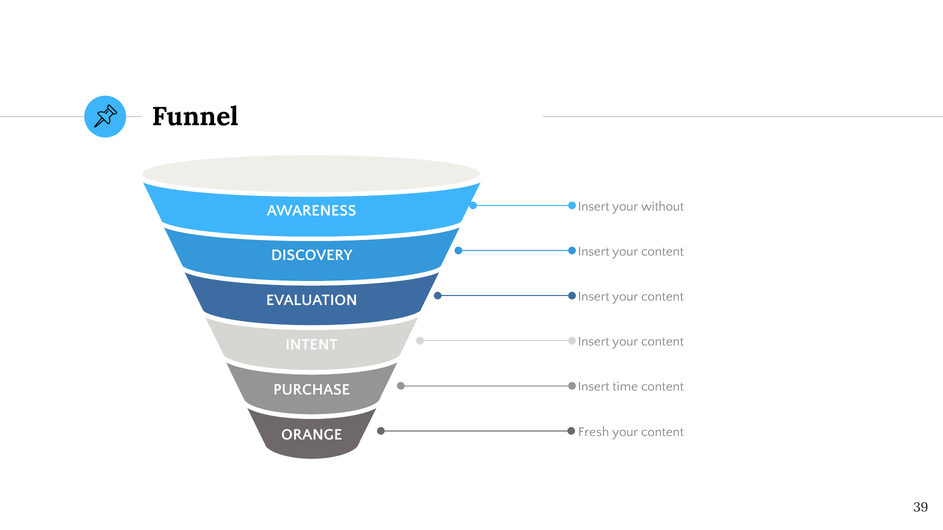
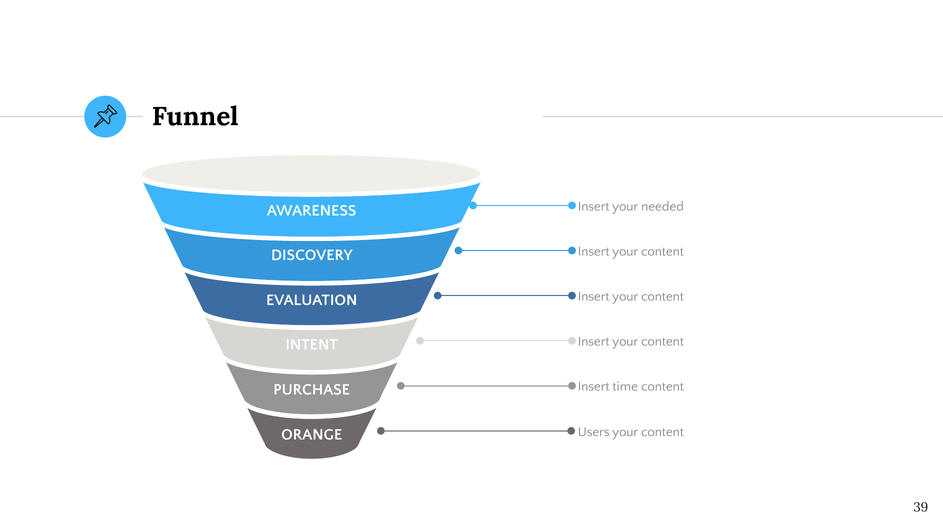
without: without -> needed
Fresh: Fresh -> Users
